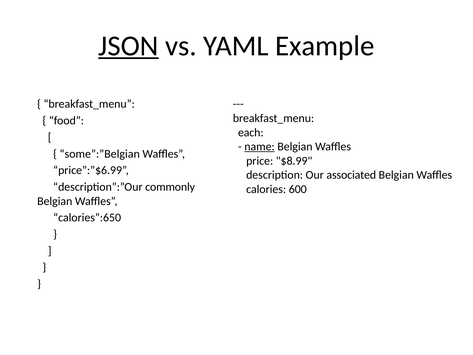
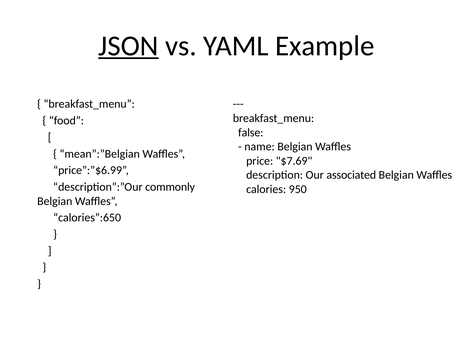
each: each -> false
name underline: present -> none
some”:”Belgian: some”:”Belgian -> mean”:”Belgian
$8.99: $8.99 -> $7.69
600: 600 -> 950
